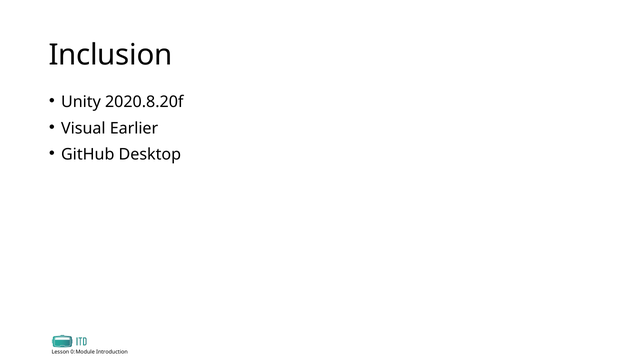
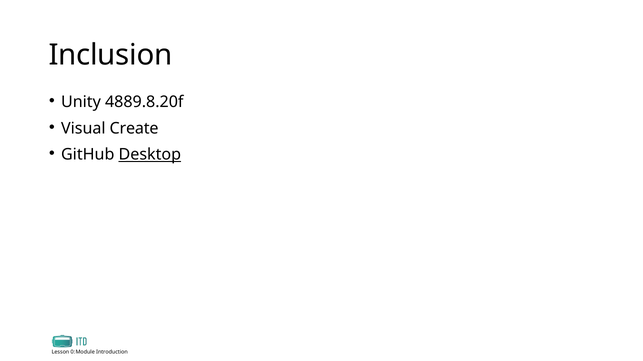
2020.8.20f: 2020.8.20f -> 4889.8.20f
Earlier: Earlier -> Create
Desktop underline: none -> present
